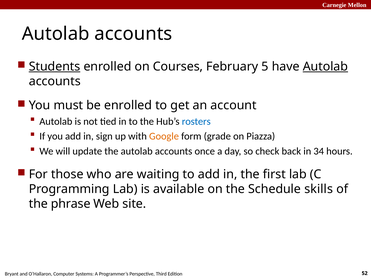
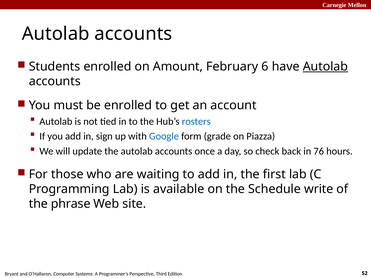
Students underline: present -> none
Courses: Courses -> Amount
5: 5 -> 6
Google colour: orange -> blue
34: 34 -> 76
skills: skills -> write
